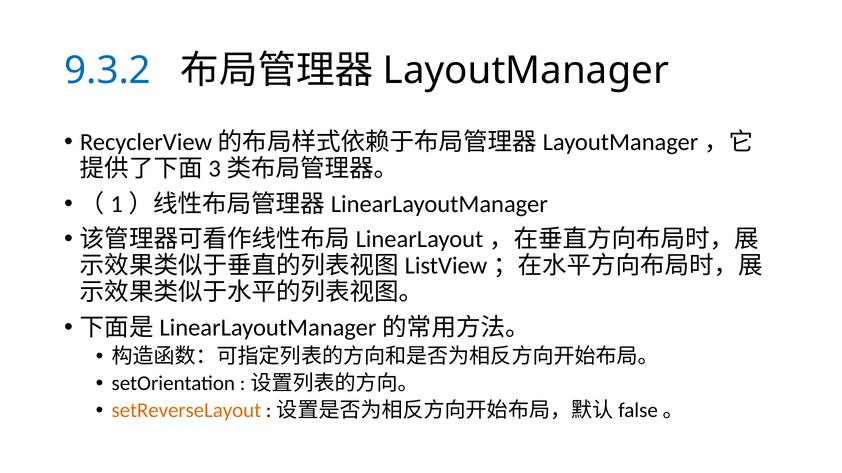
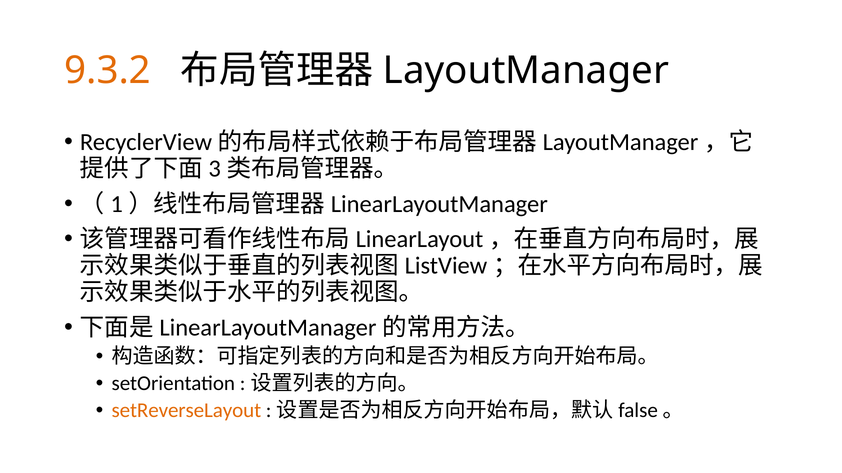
9.3.2 colour: blue -> orange
